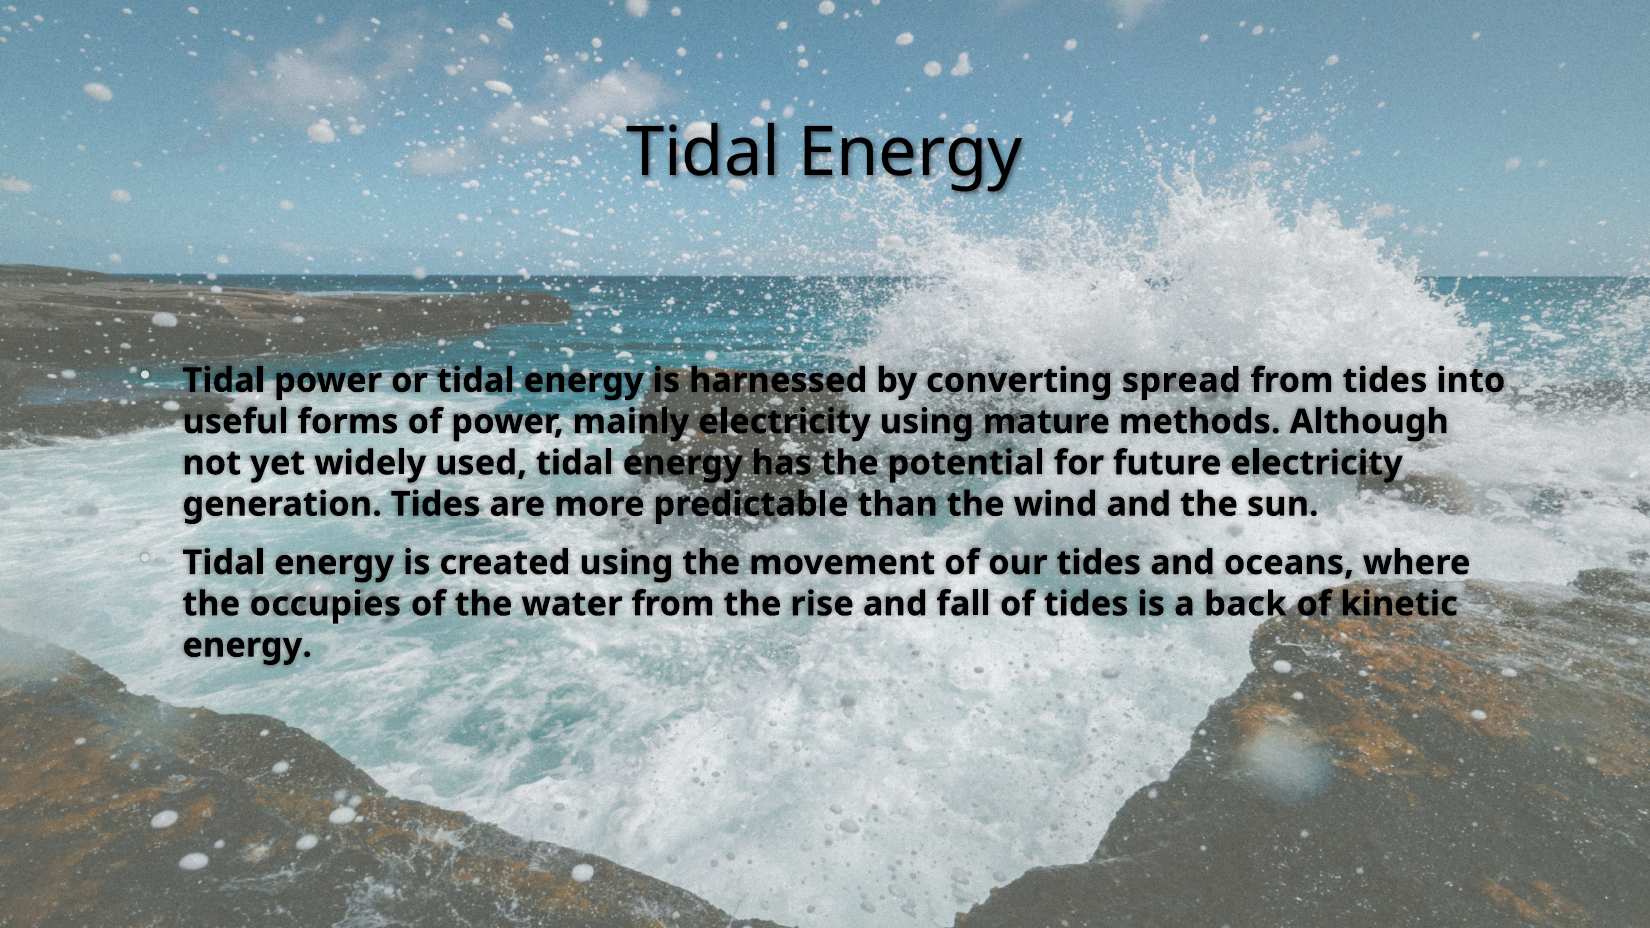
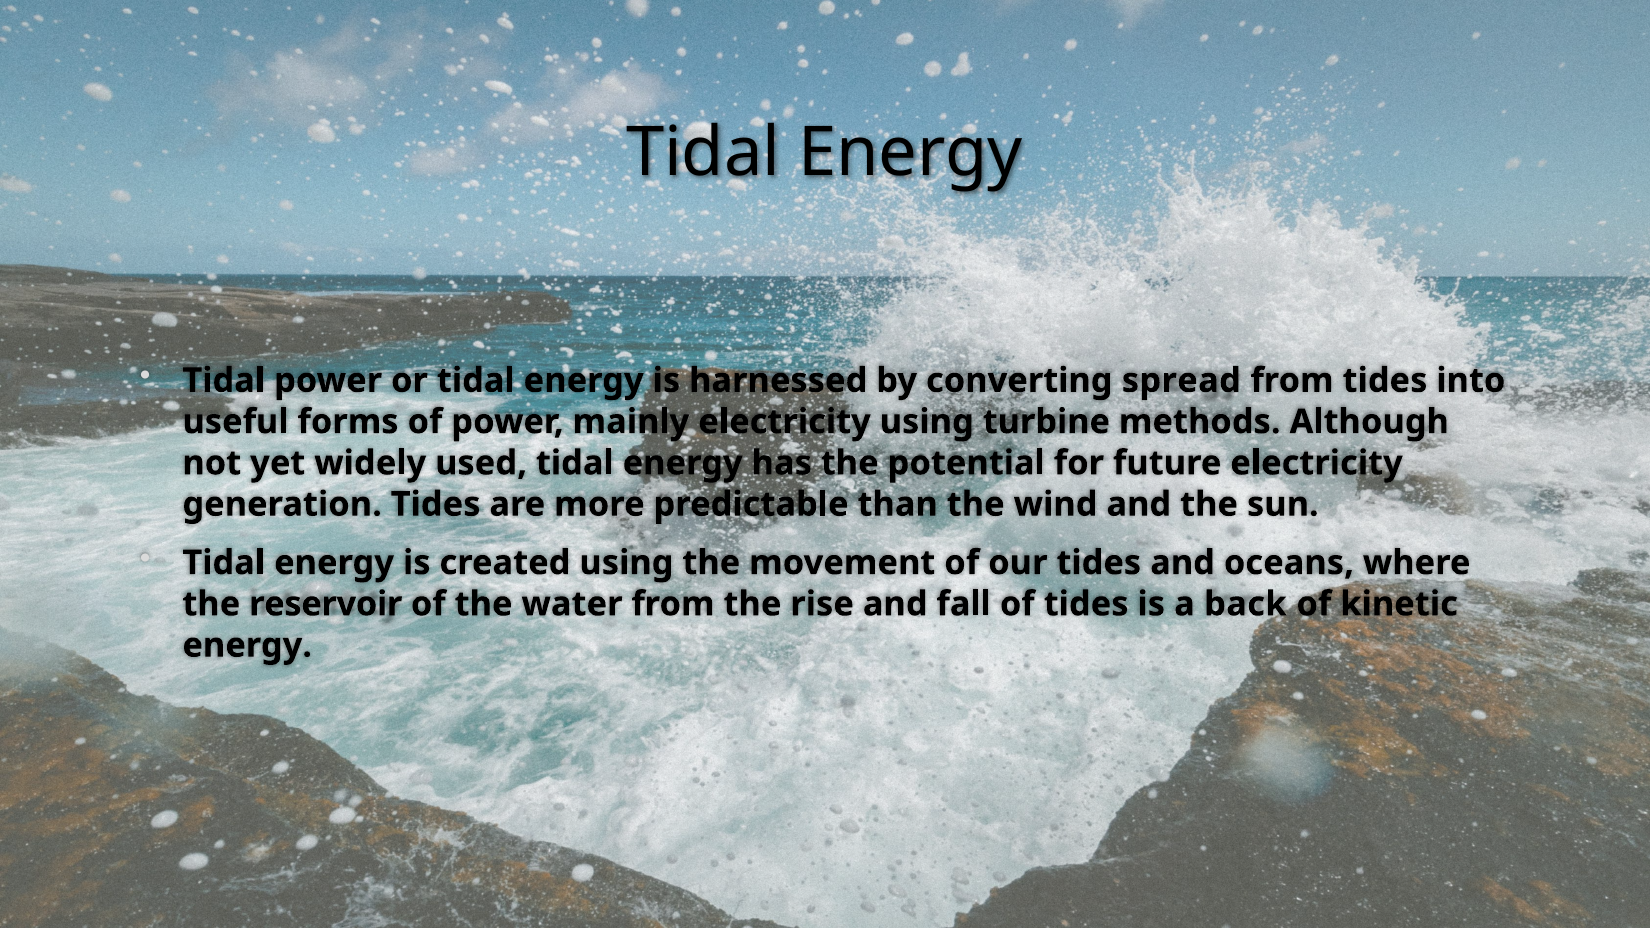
mature: mature -> turbine
occupies: occupies -> reservoir
